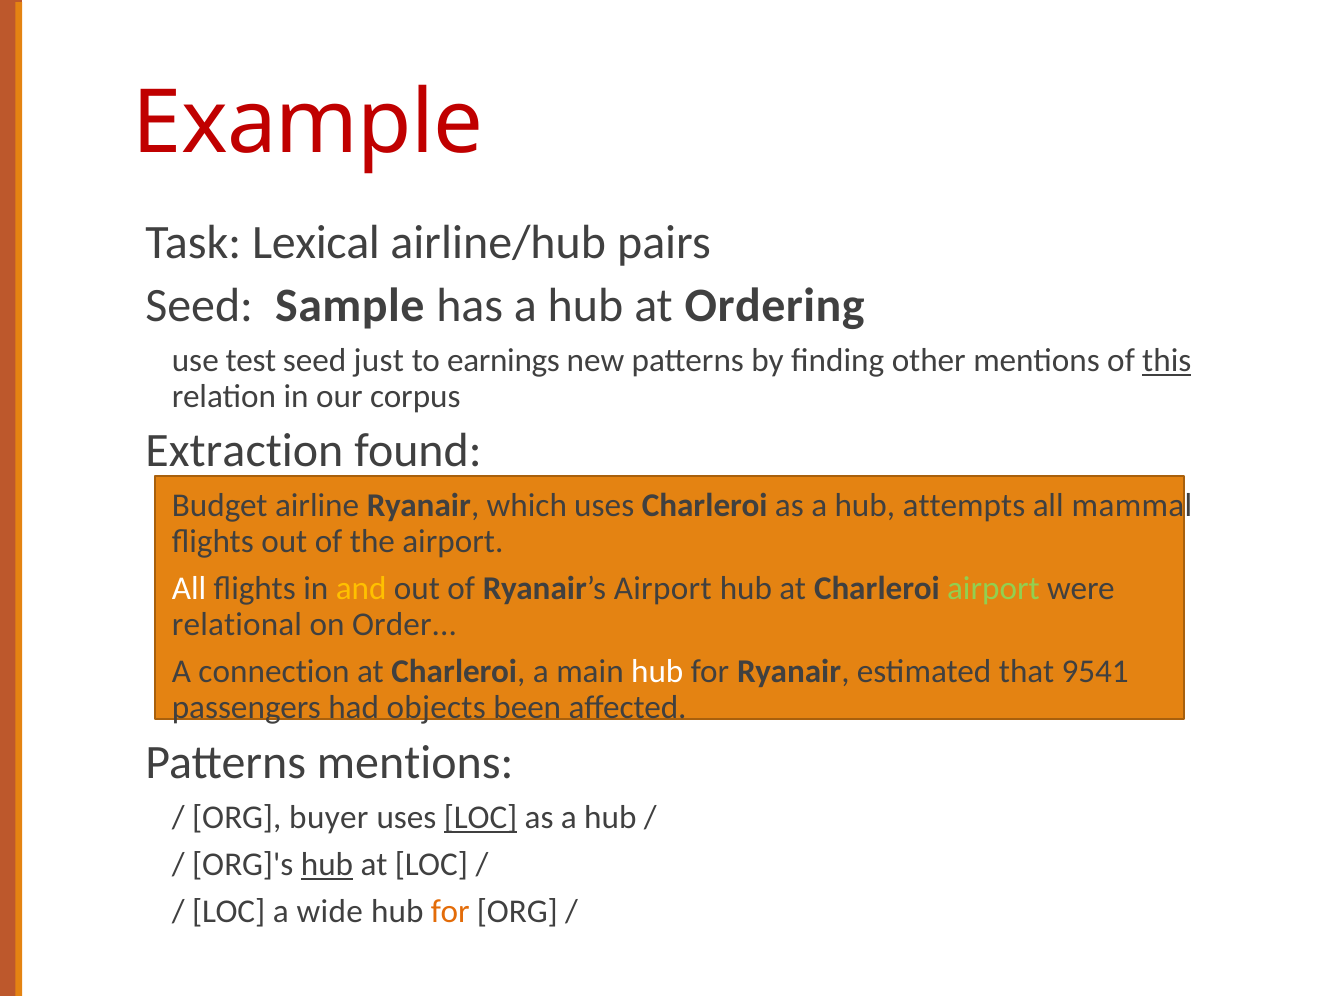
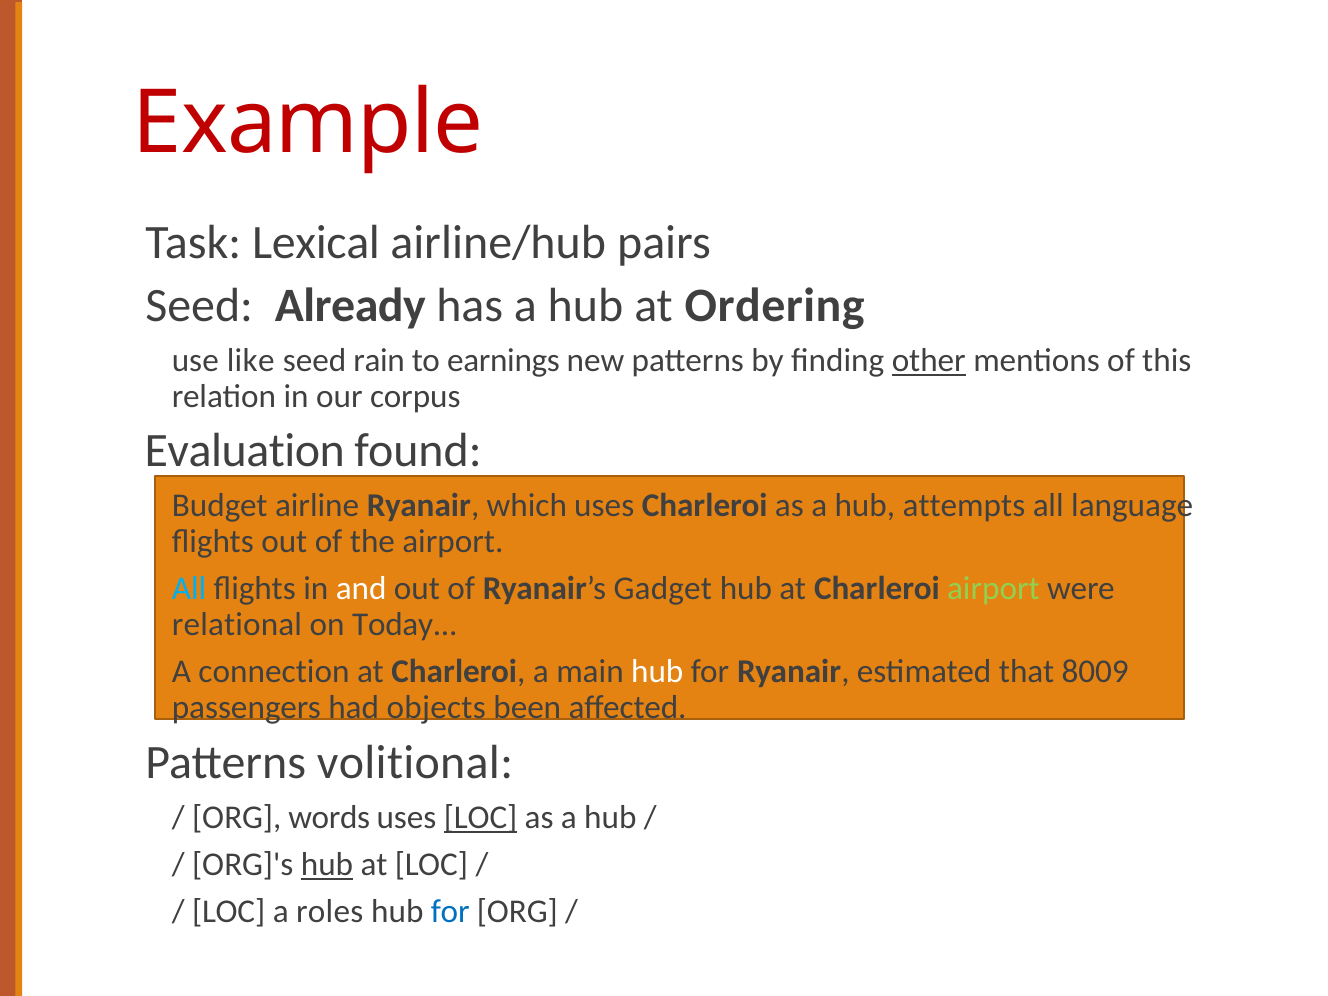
Sample: Sample -> Already
test: test -> like
just: just -> rain
other underline: none -> present
this underline: present -> none
Extraction: Extraction -> Evaluation
mammal: mammal -> language
All at (189, 589) colour: white -> light blue
and colour: yellow -> white
Ryanair’s Airport: Airport -> Gadget
Order: Order -> Today
9541: 9541 -> 8009
Patterns mentions: mentions -> volitional
buyer: buyer -> words
wide: wide -> roles
for at (450, 911) colour: orange -> blue
